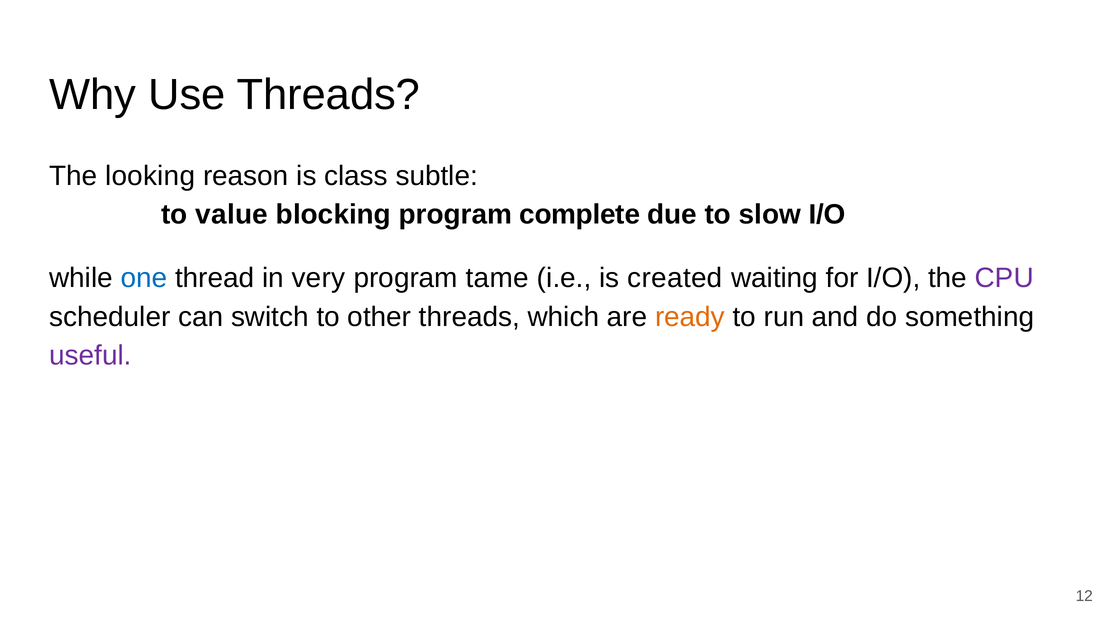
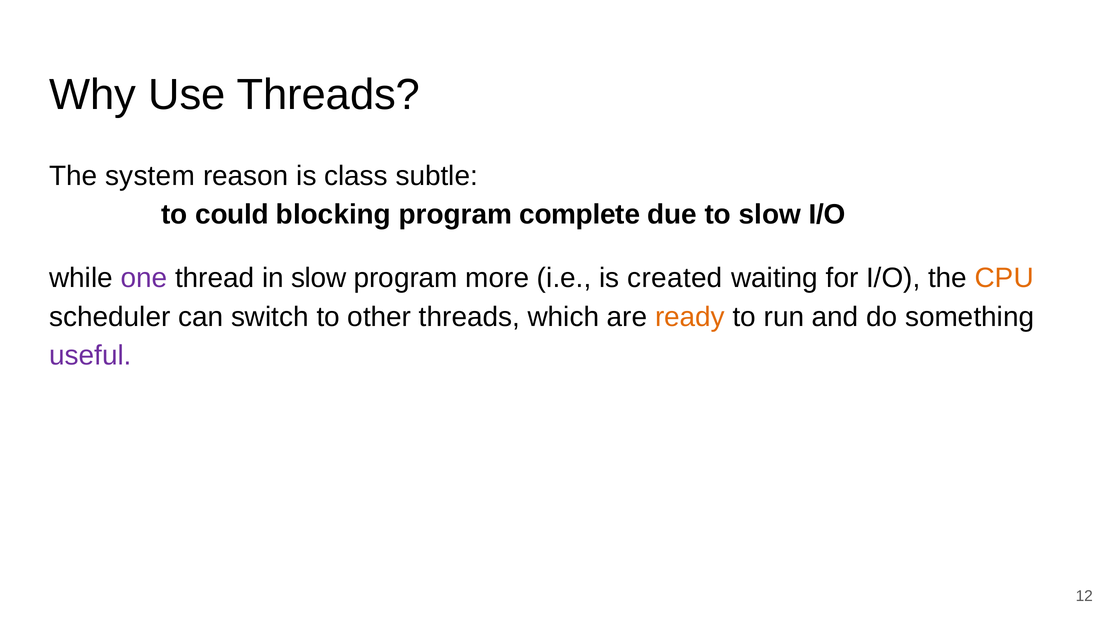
looking: looking -> system
value: value -> could
one colour: blue -> purple
in very: very -> slow
tame: tame -> more
CPU colour: purple -> orange
